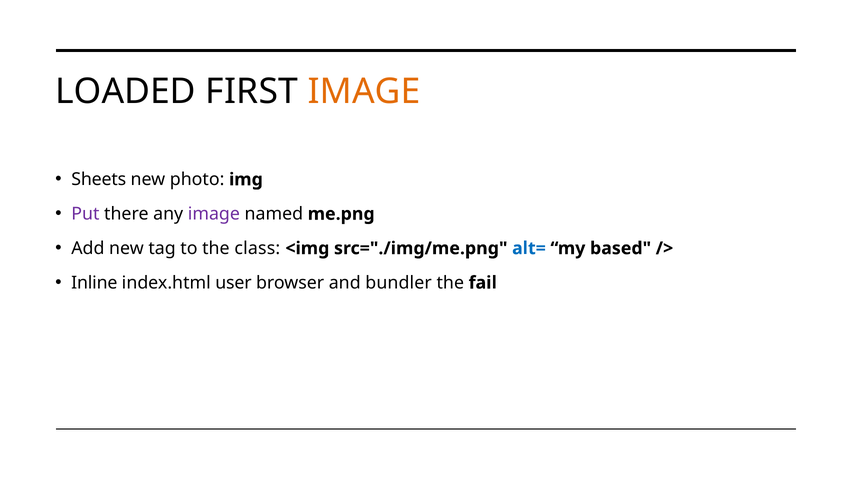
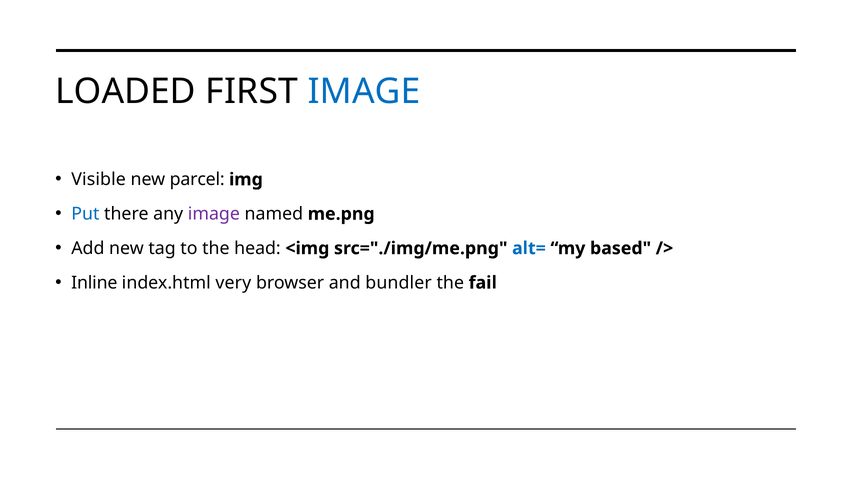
IMAGE at (364, 91) colour: orange -> blue
Sheets: Sheets -> Visible
photo: photo -> parcel
Put colour: purple -> blue
class: class -> head
user: user -> very
